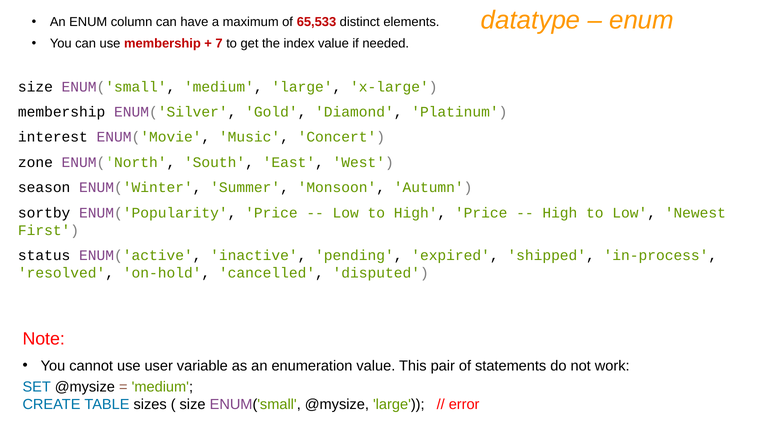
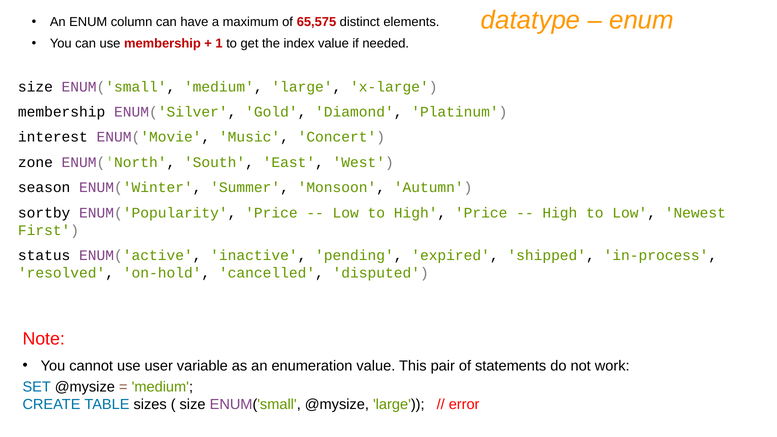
65,533: 65,533 -> 65,575
7: 7 -> 1
